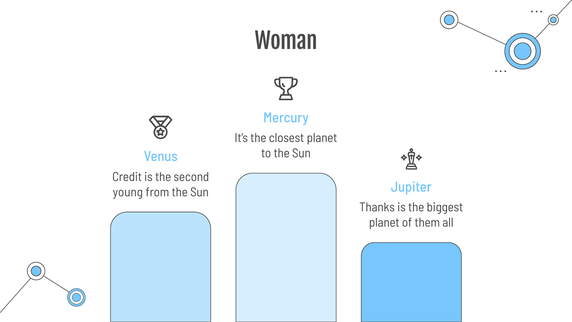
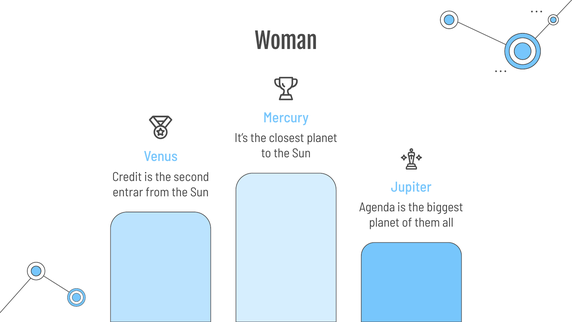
young: young -> entrar
Thanks: Thanks -> Agenda
